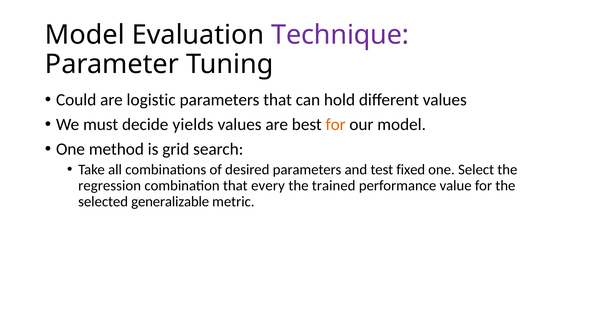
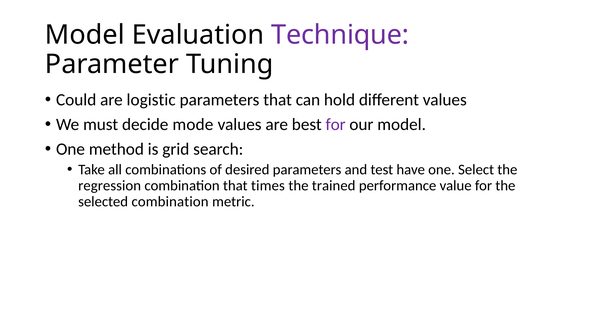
yields: yields -> mode
for at (336, 124) colour: orange -> purple
fixed: fixed -> have
every: every -> times
selected generalizable: generalizable -> combination
